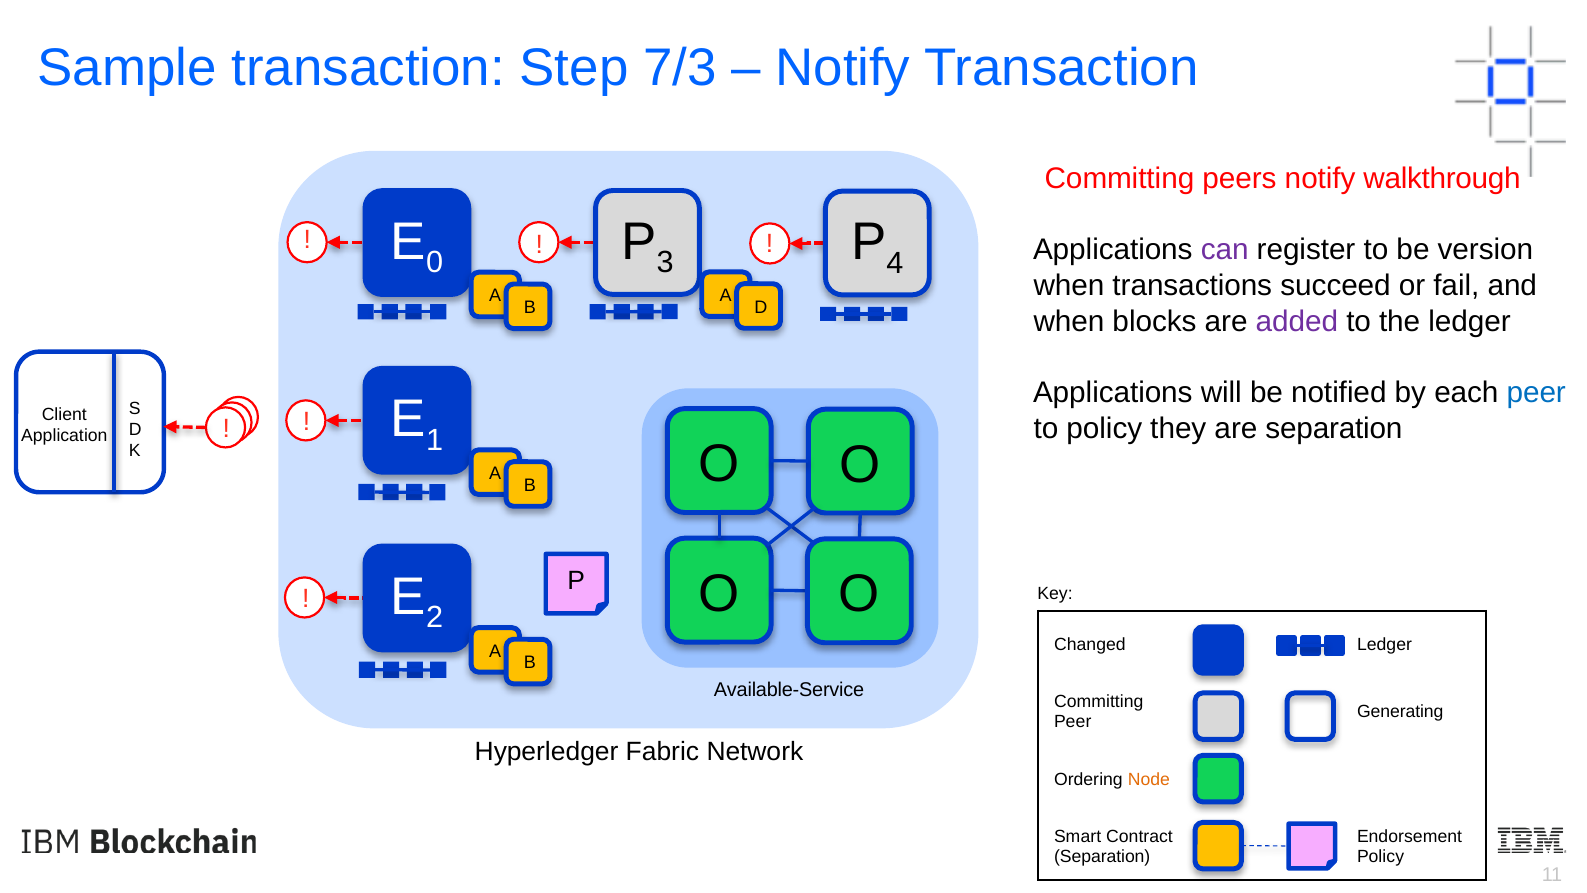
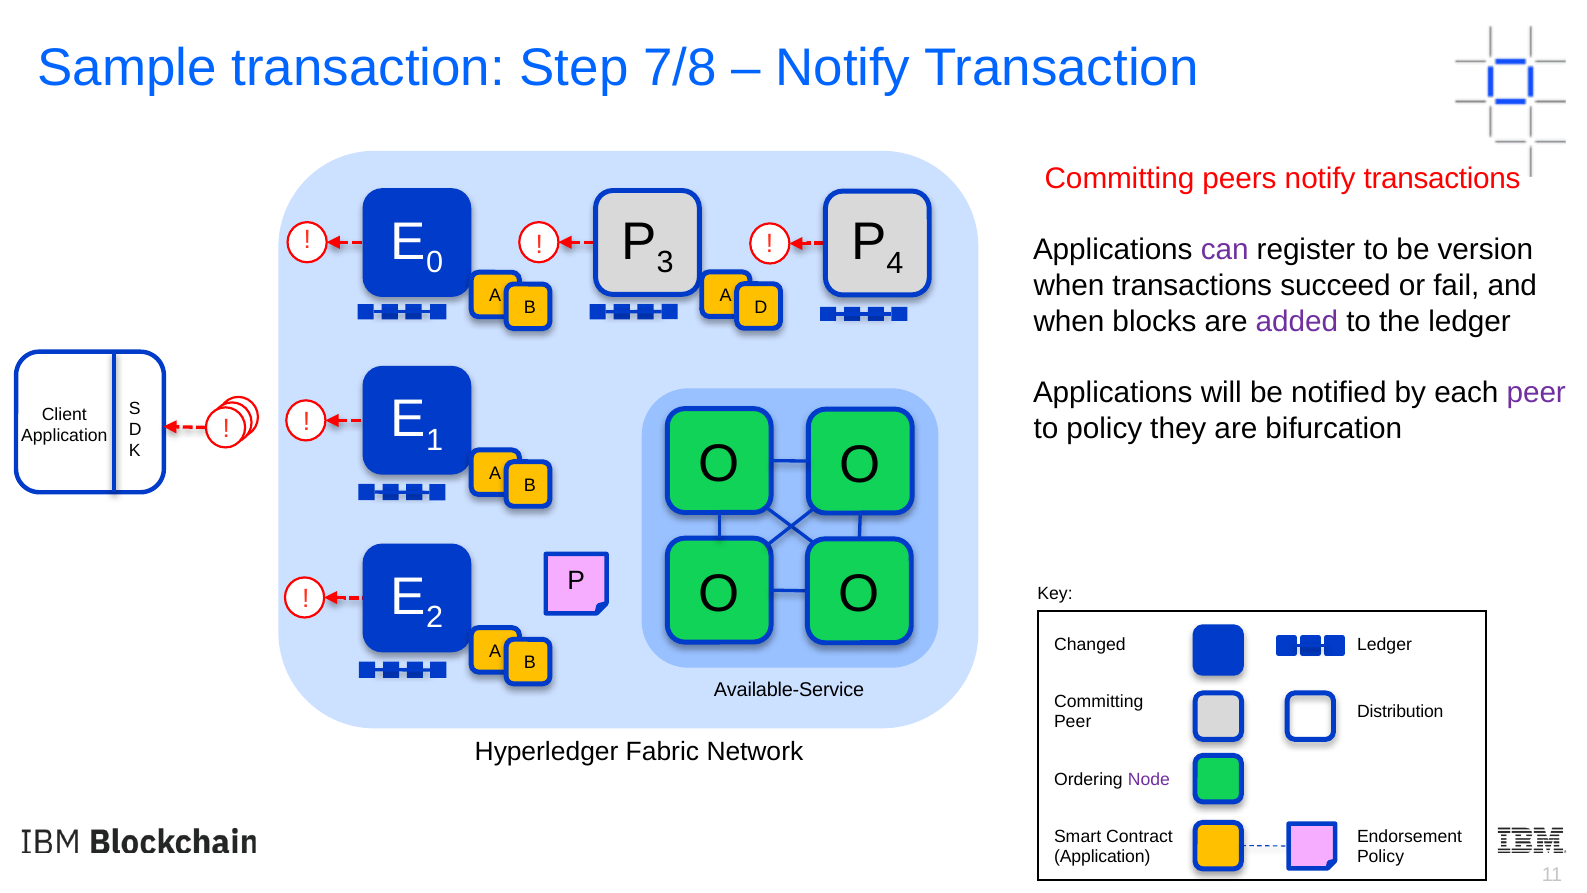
7/3: 7/3 -> 7/8
notify walkthrough: walkthrough -> transactions
peer at (1536, 392) colour: blue -> purple
are separation: separation -> bifurcation
Generating: Generating -> Distribution
Node colour: orange -> purple
Separation at (1102, 856): Separation -> Application
